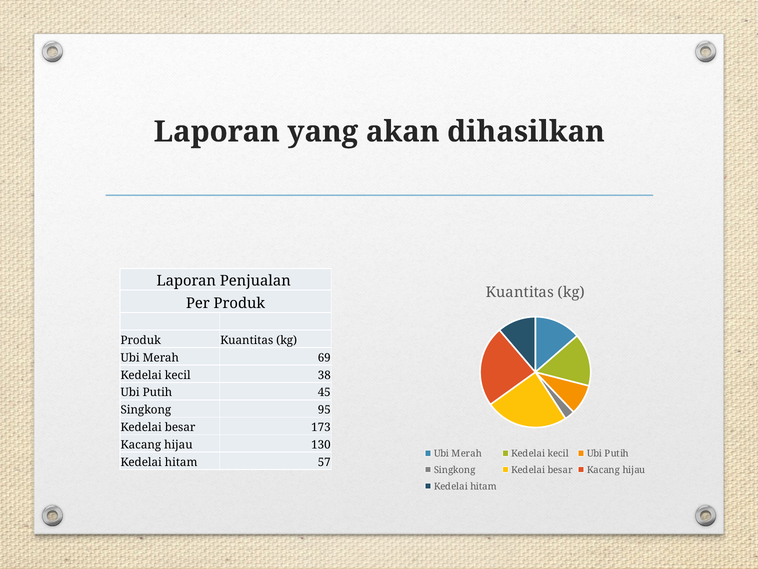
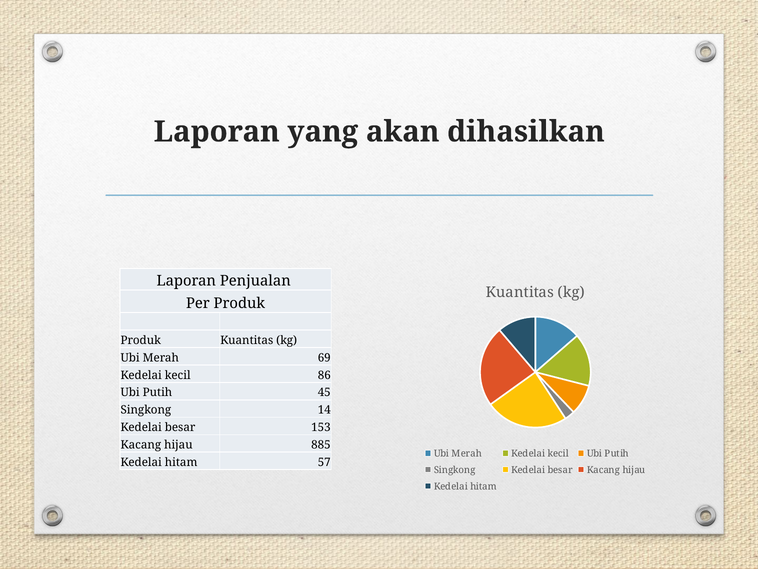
38: 38 -> 86
95: 95 -> 14
173: 173 -> 153
130: 130 -> 885
